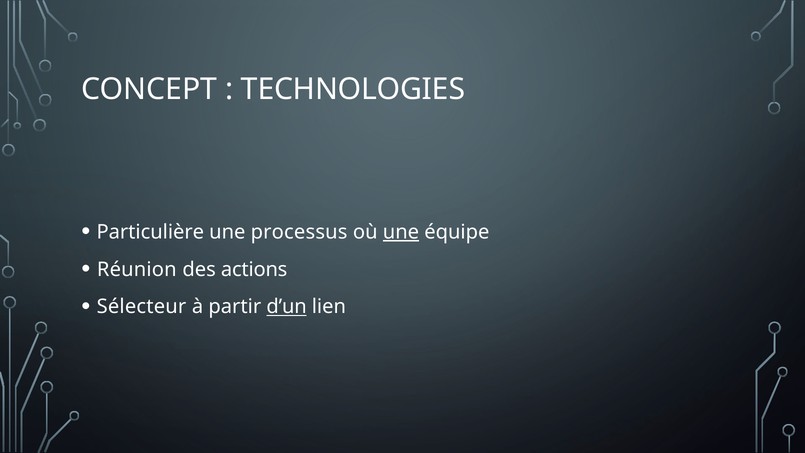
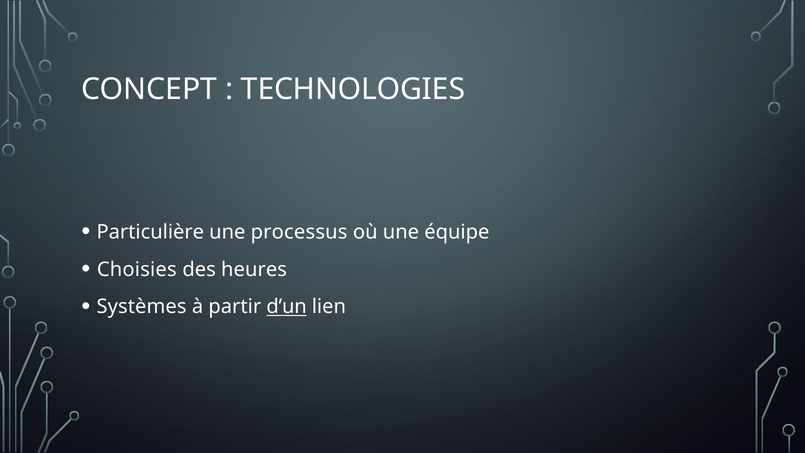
une at (401, 232) underline: present -> none
Réunion: Réunion -> Choisies
actions: actions -> heures
Sélecteur: Sélecteur -> Systèmes
